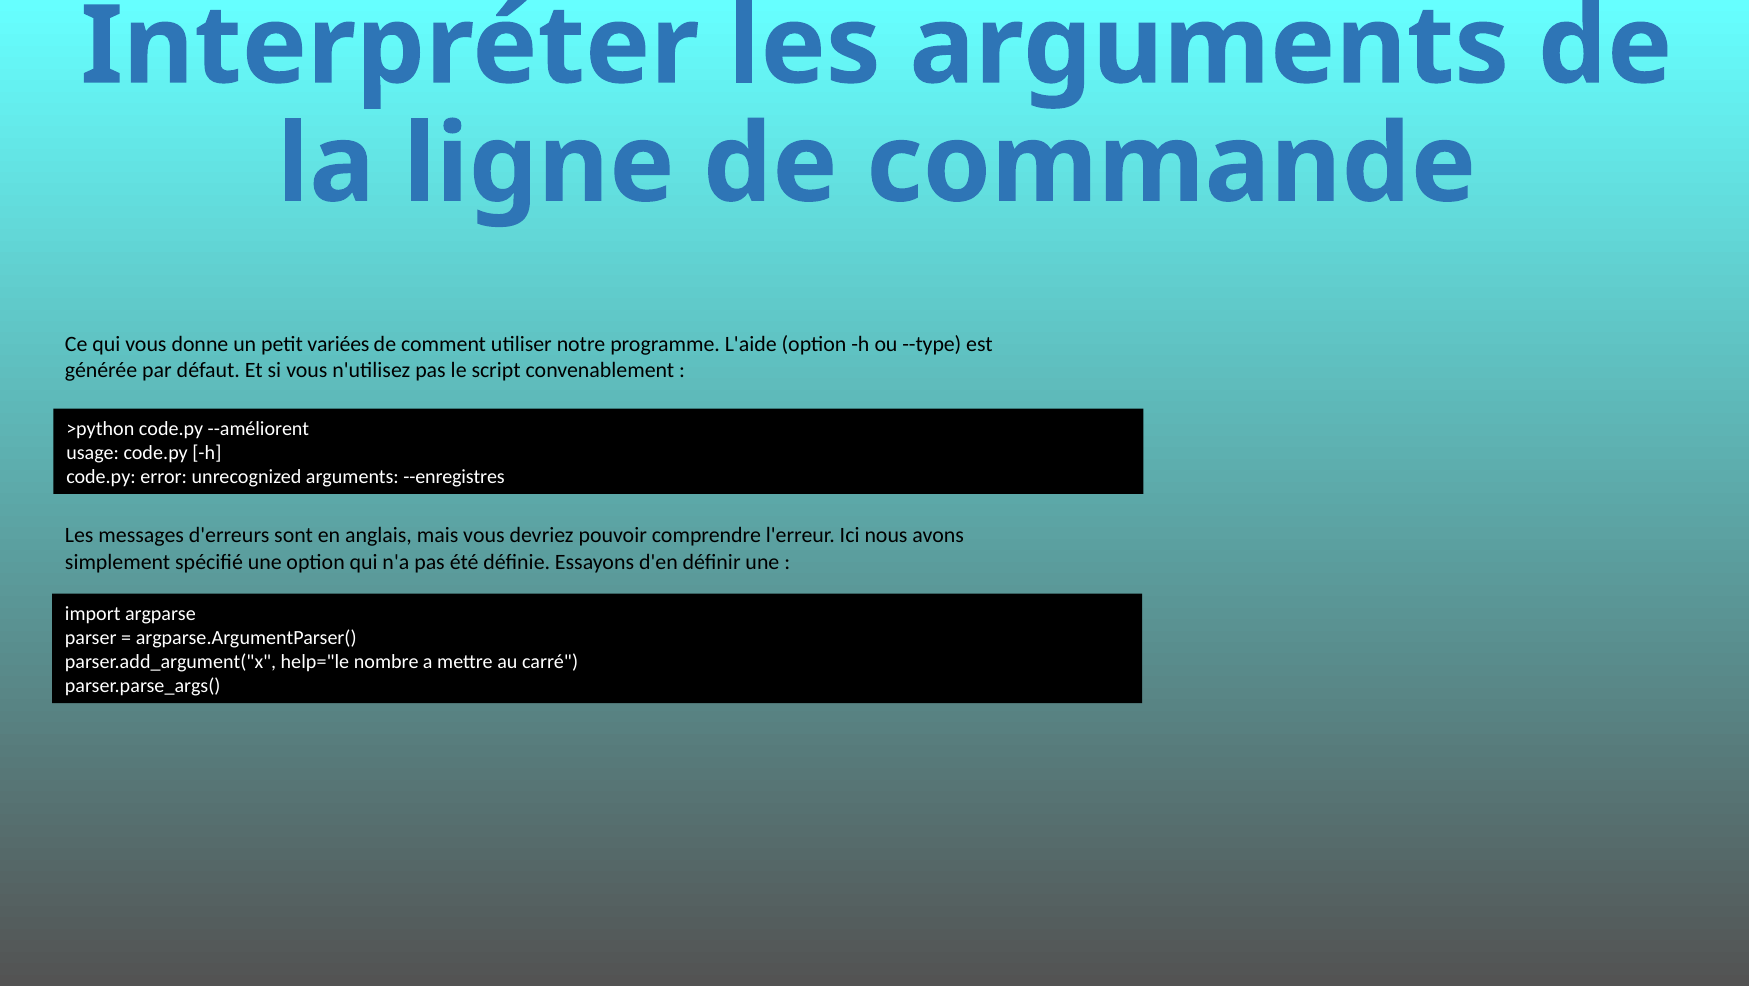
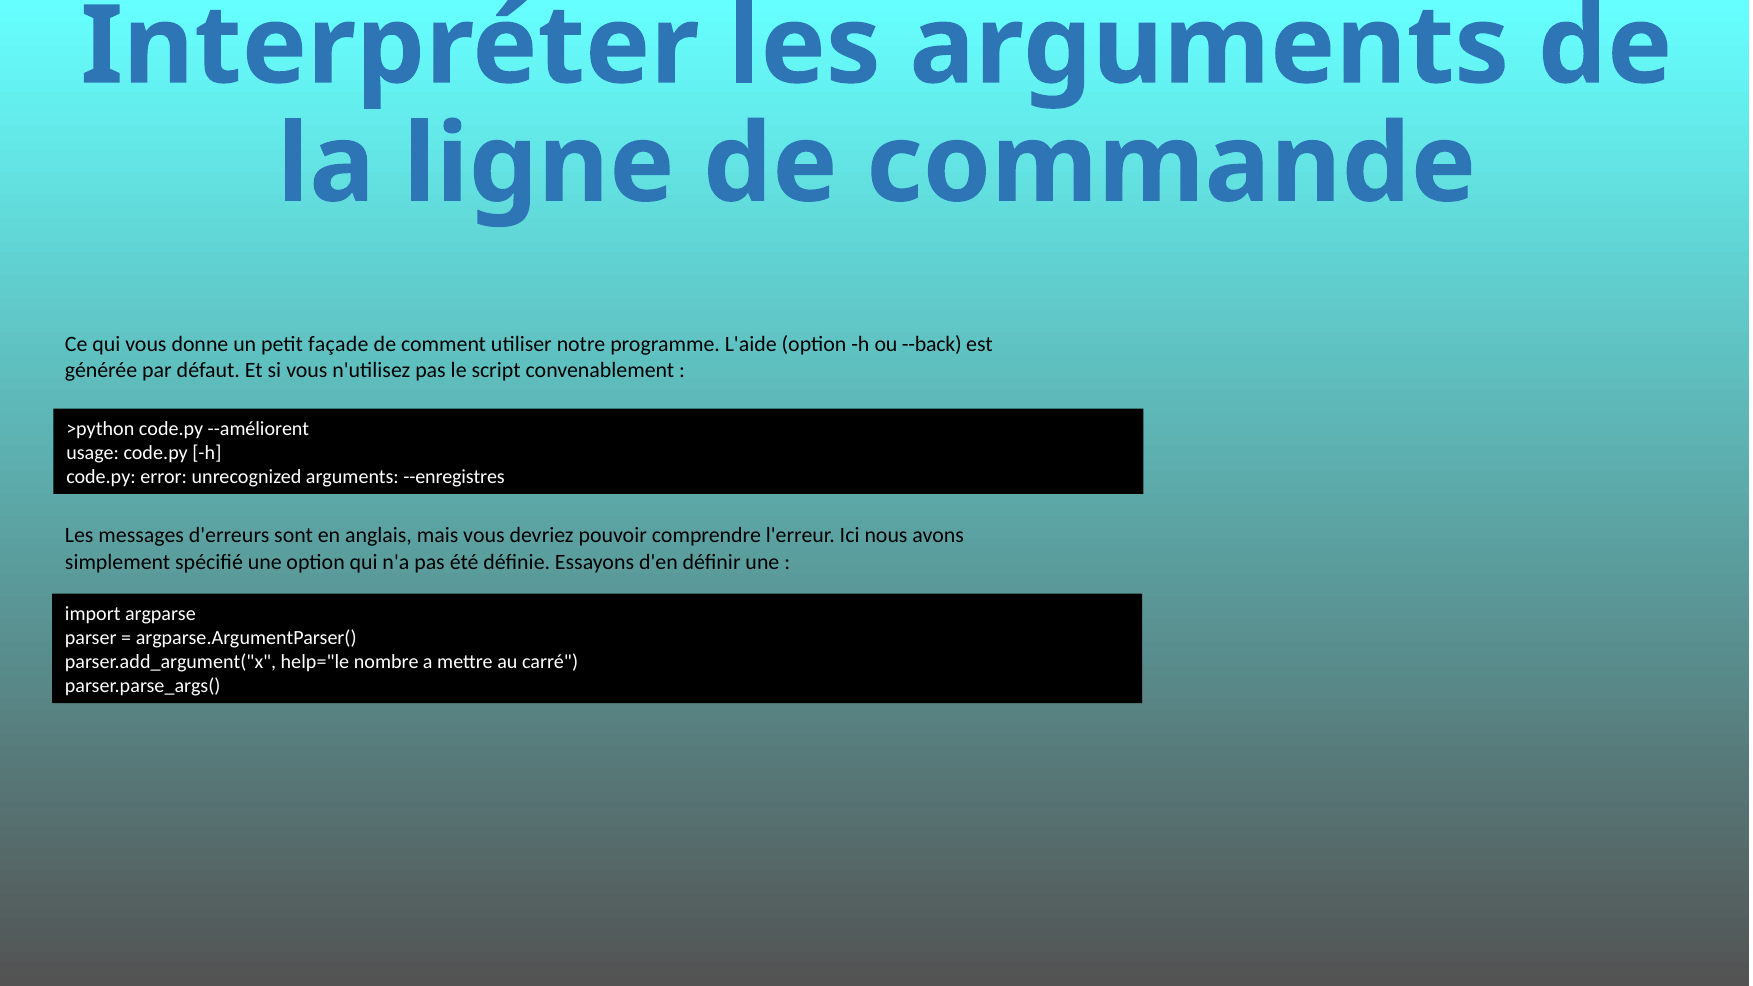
variées: variées -> façade
--type: --type -> --back
